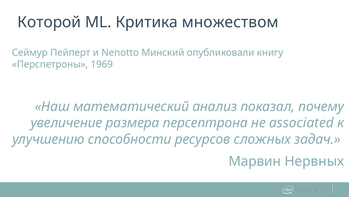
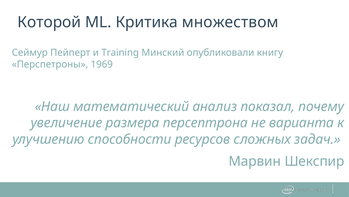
Nenotto: Nenotto -> Training
associated: associated -> варианта
Нервных: Нервных -> Шекспир
